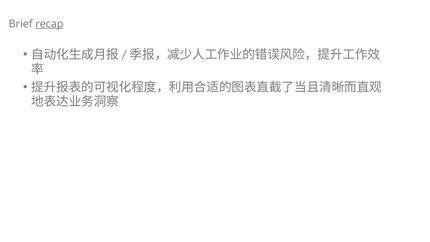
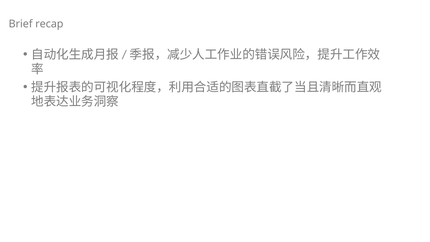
recap underline: present -> none
